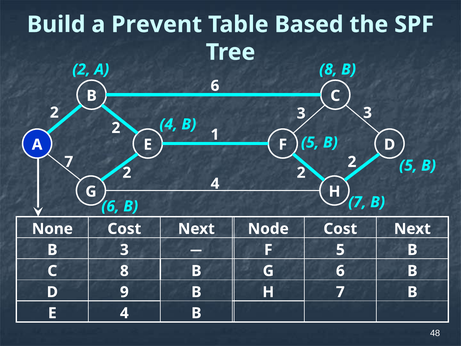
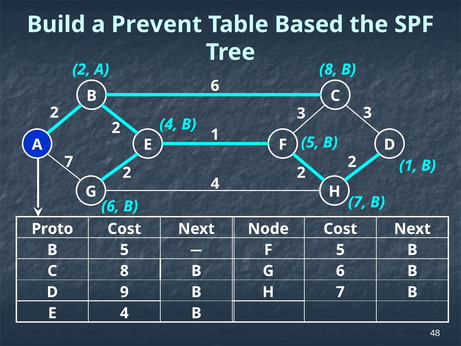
5 at (408, 165): 5 -> 1
None: None -> Proto
3 at (124, 250): 3 -> 5
